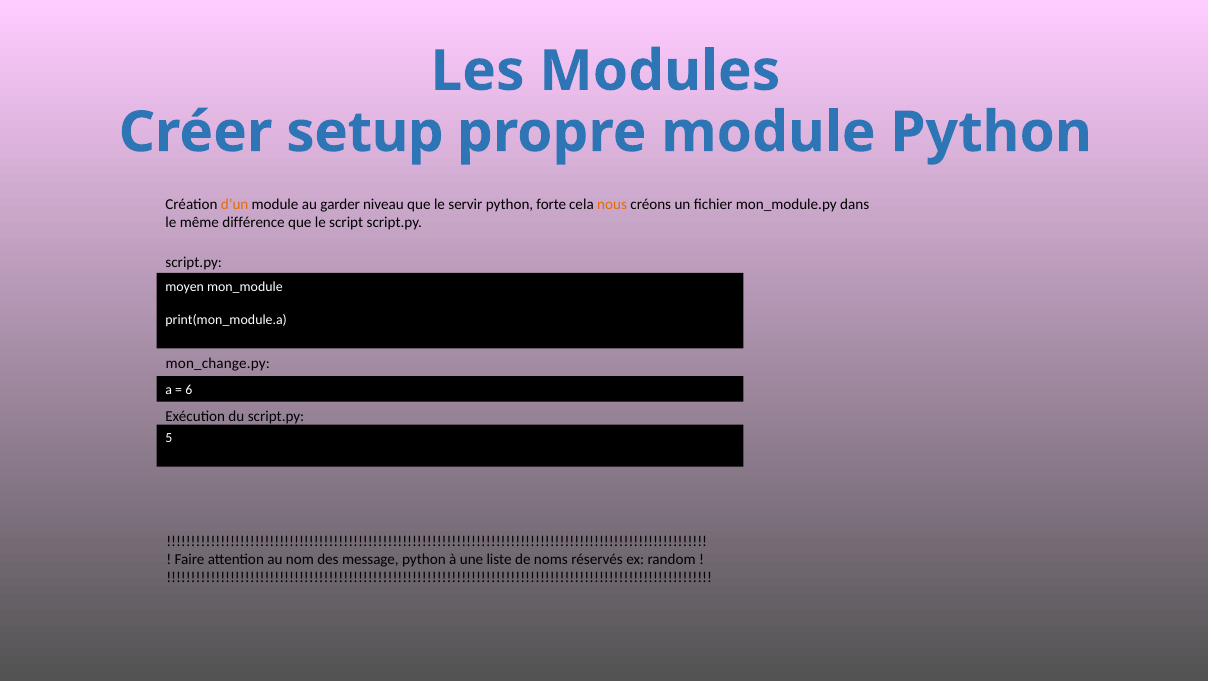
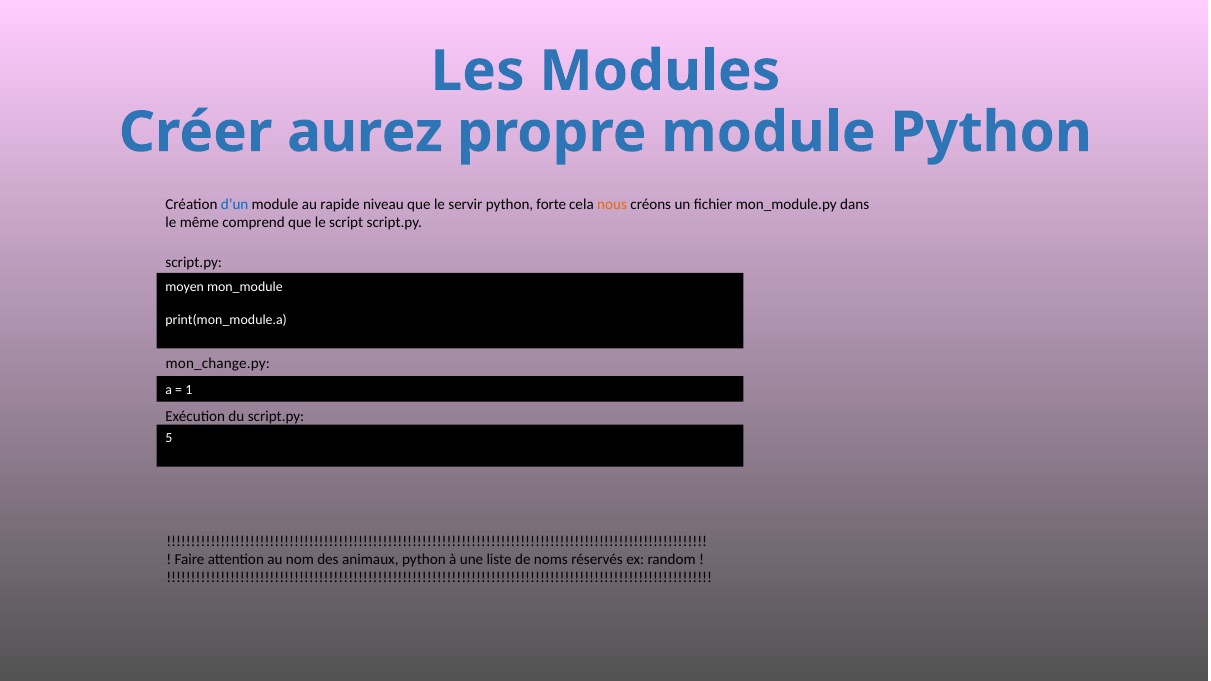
setup: setup -> aurez
d’un colour: orange -> blue
garder: garder -> rapide
différence: différence -> comprend
6: 6 -> 1
message: message -> animaux
